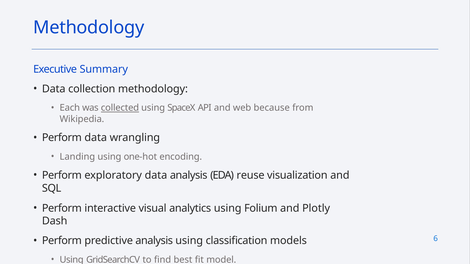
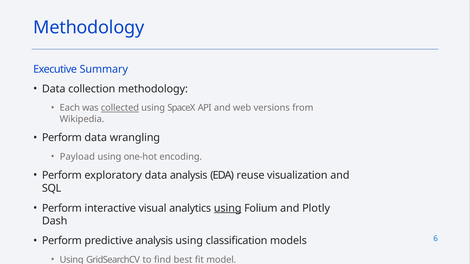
because: because -> versions
Landing: Landing -> Payload
using at (228, 208) underline: none -> present
